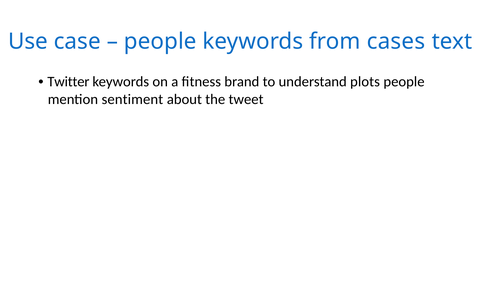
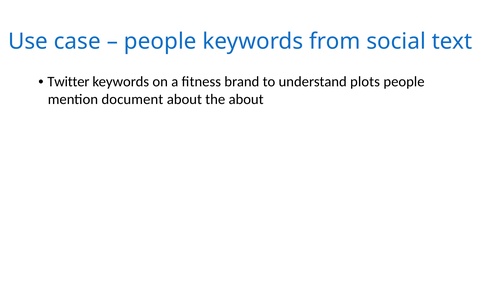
cases: cases -> social
sentiment: sentiment -> document
the tweet: tweet -> about
